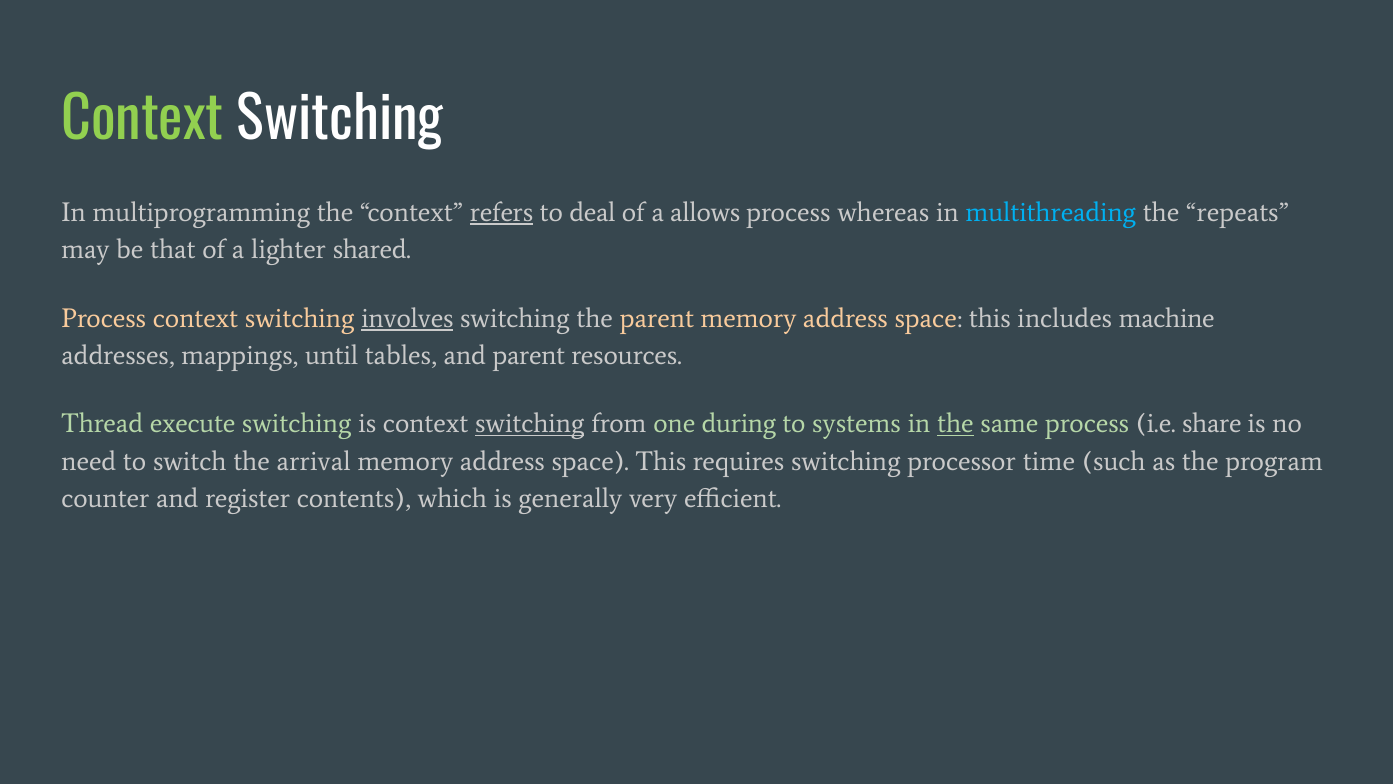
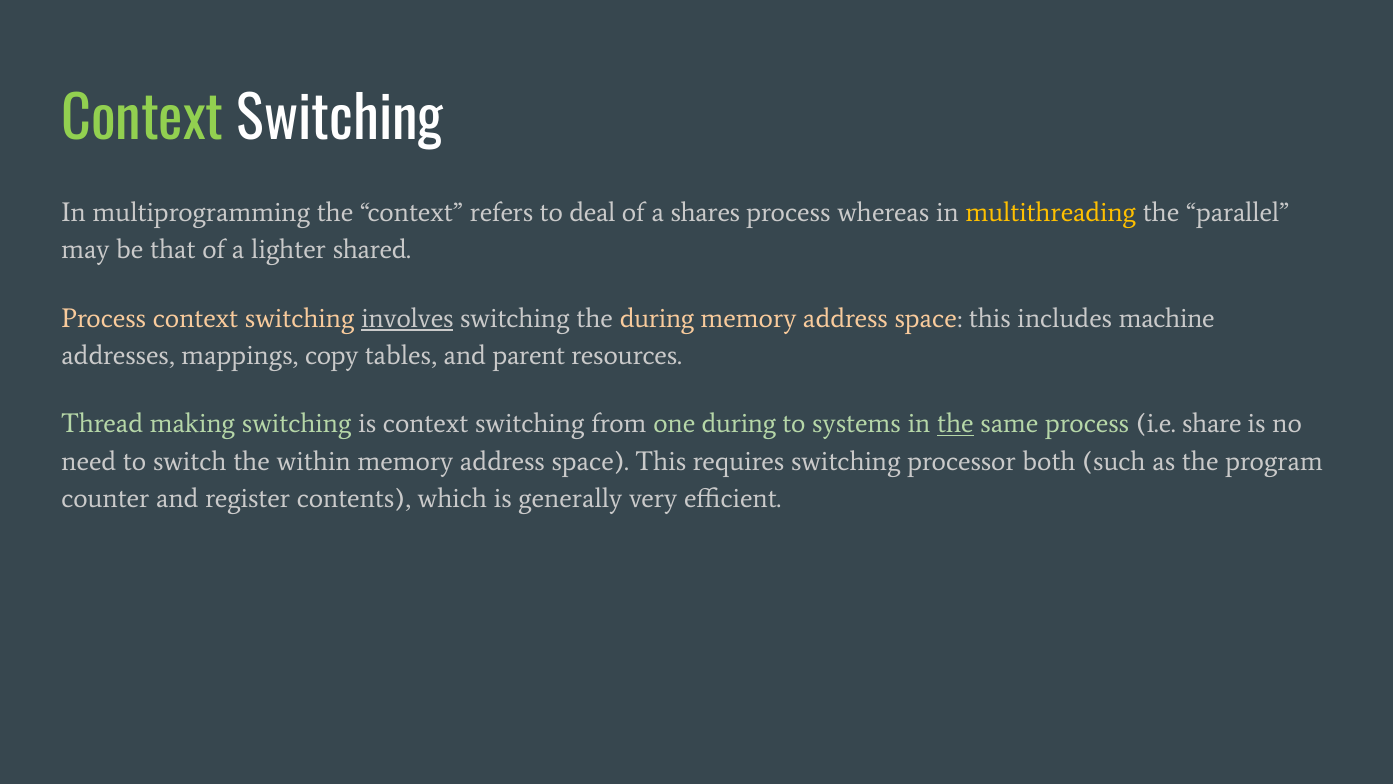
refers underline: present -> none
allows: allows -> shares
multithreading colour: light blue -> yellow
repeats: repeats -> parallel
the parent: parent -> during
until: until -> copy
execute: execute -> making
switching at (530, 424) underline: present -> none
arrival: arrival -> within
time: time -> both
